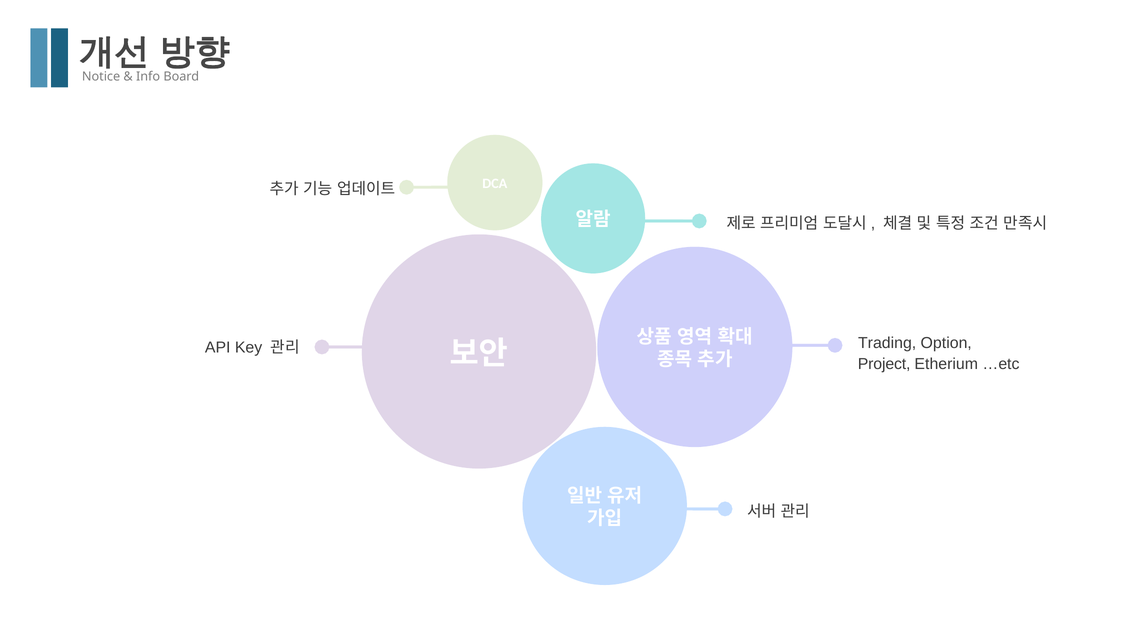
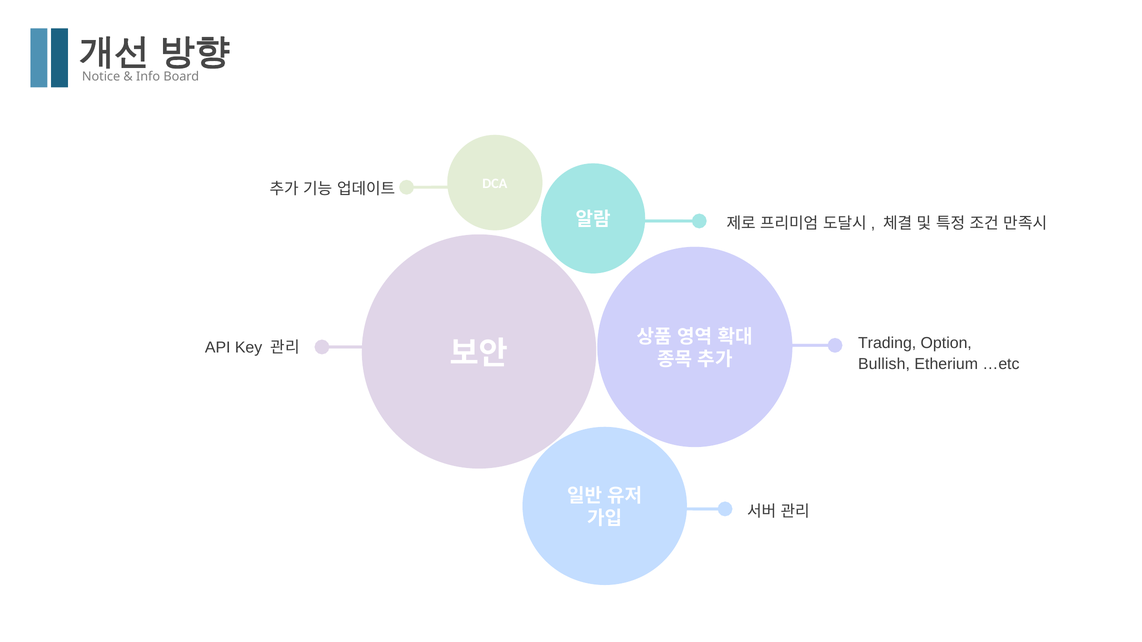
Project: Project -> Bullish
